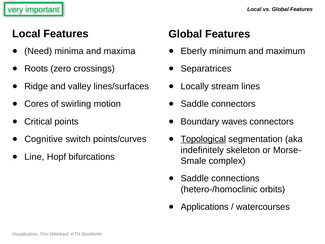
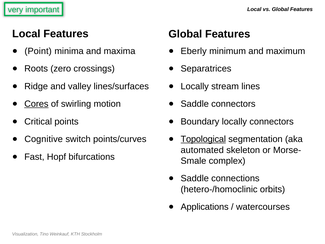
Need: Need -> Point
Cores underline: none -> present
Boundary waves: waves -> locally
indefinitely: indefinitely -> automated
Line: Line -> Fast
